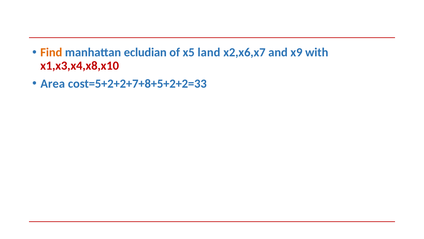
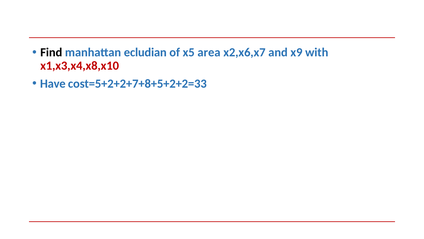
Find colour: orange -> black
land: land -> area
Area: Area -> Have
